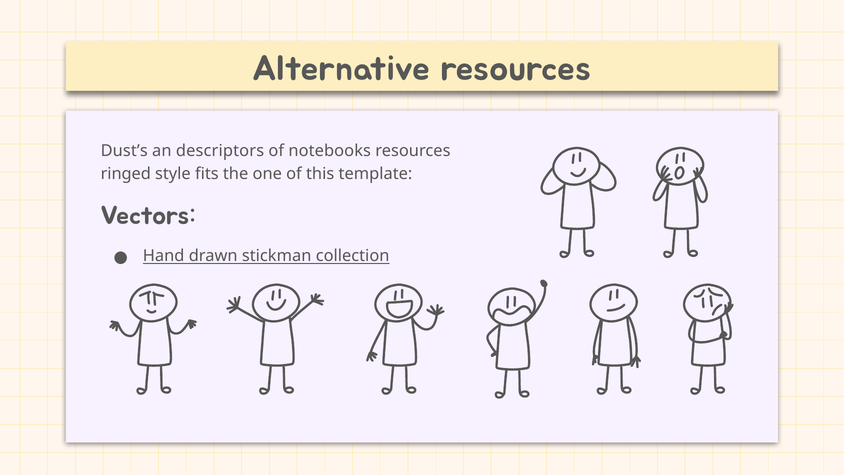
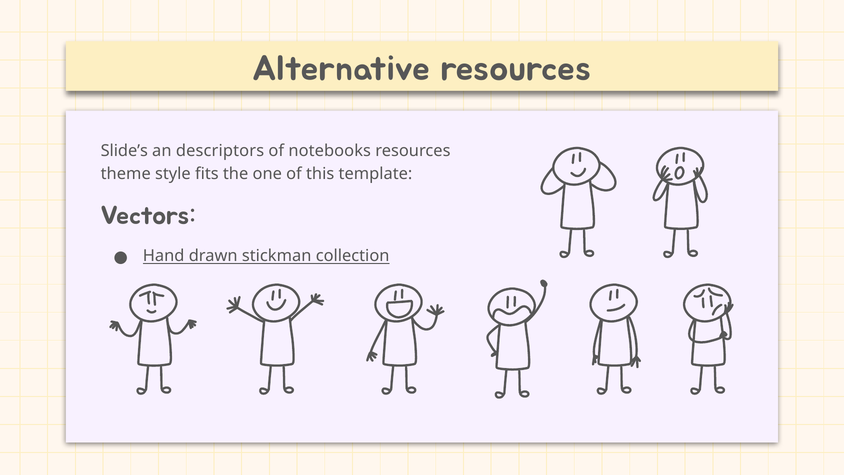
Dust’s: Dust’s -> Slide’s
ringed: ringed -> theme
